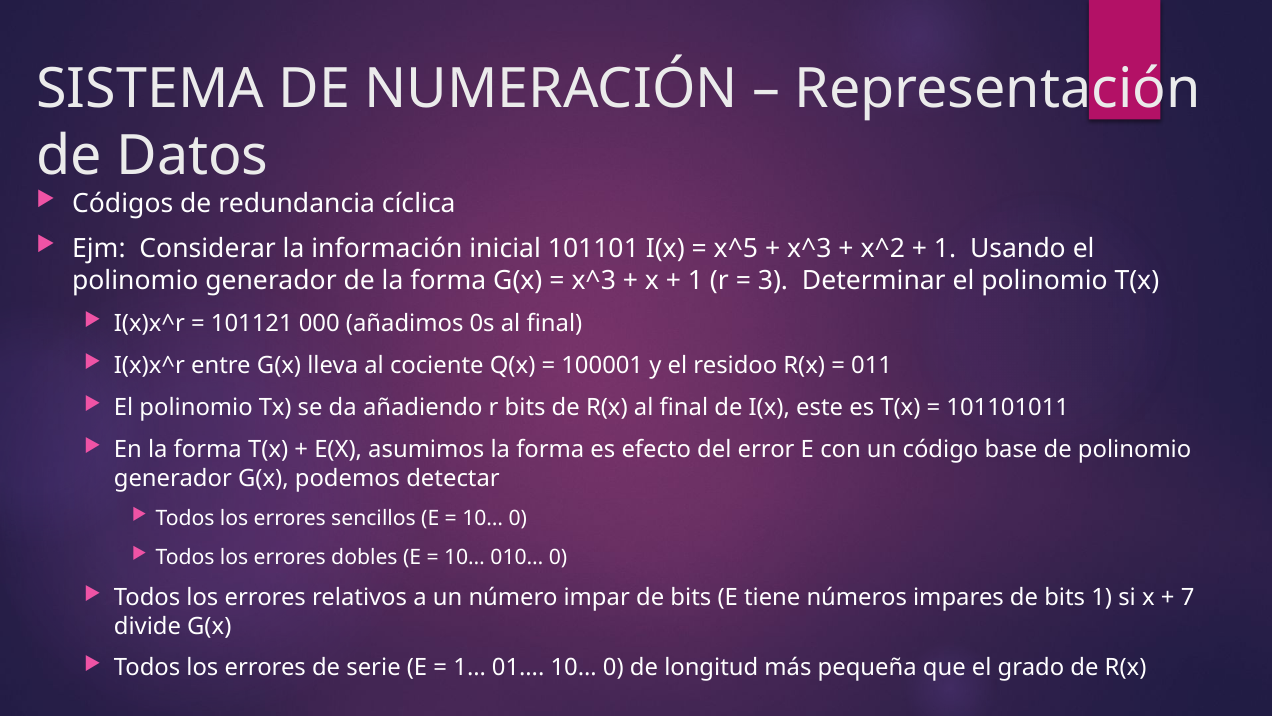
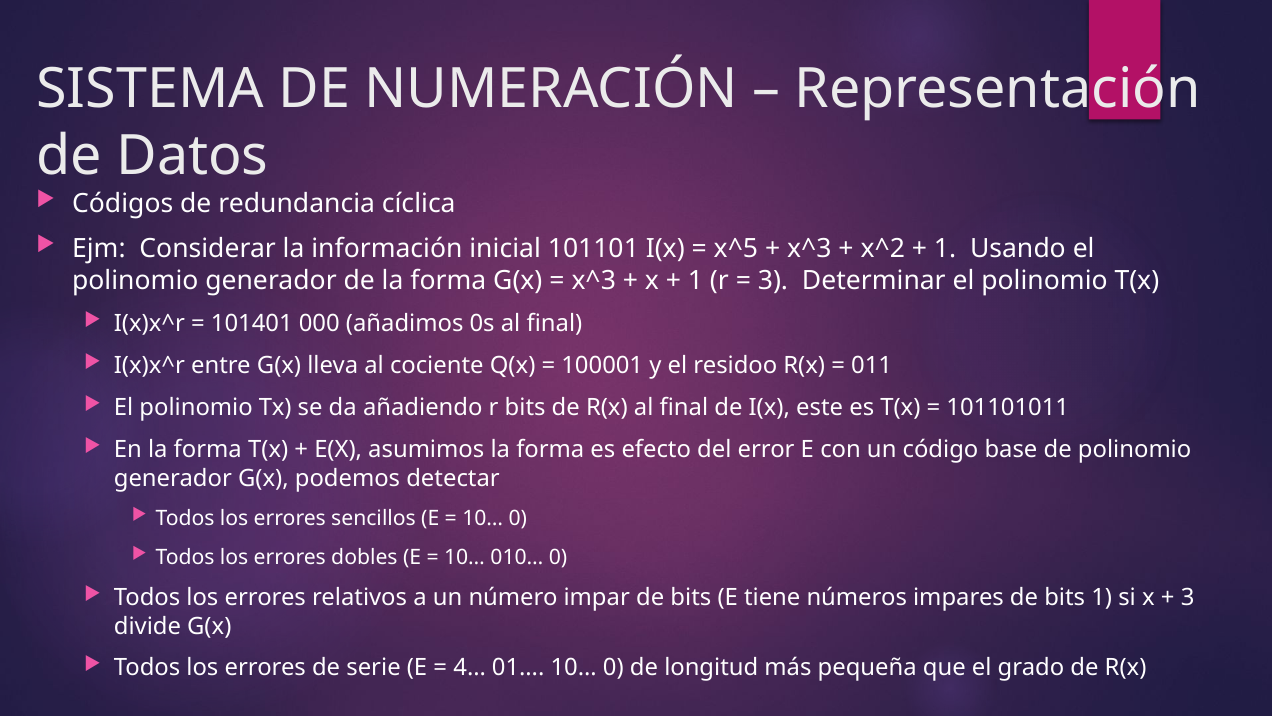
101121: 101121 -> 101401
7 at (1188, 597): 7 -> 3
1…: 1… -> 4…
